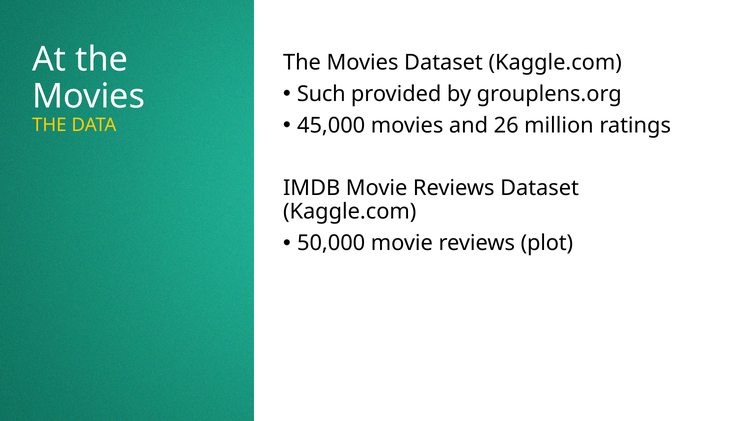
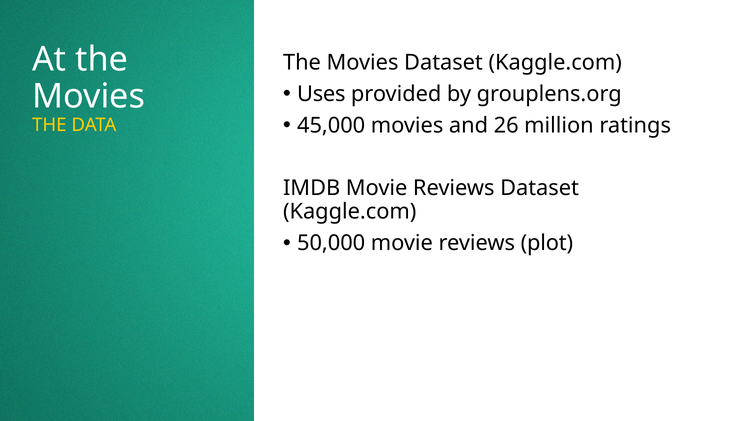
Such: Such -> Uses
